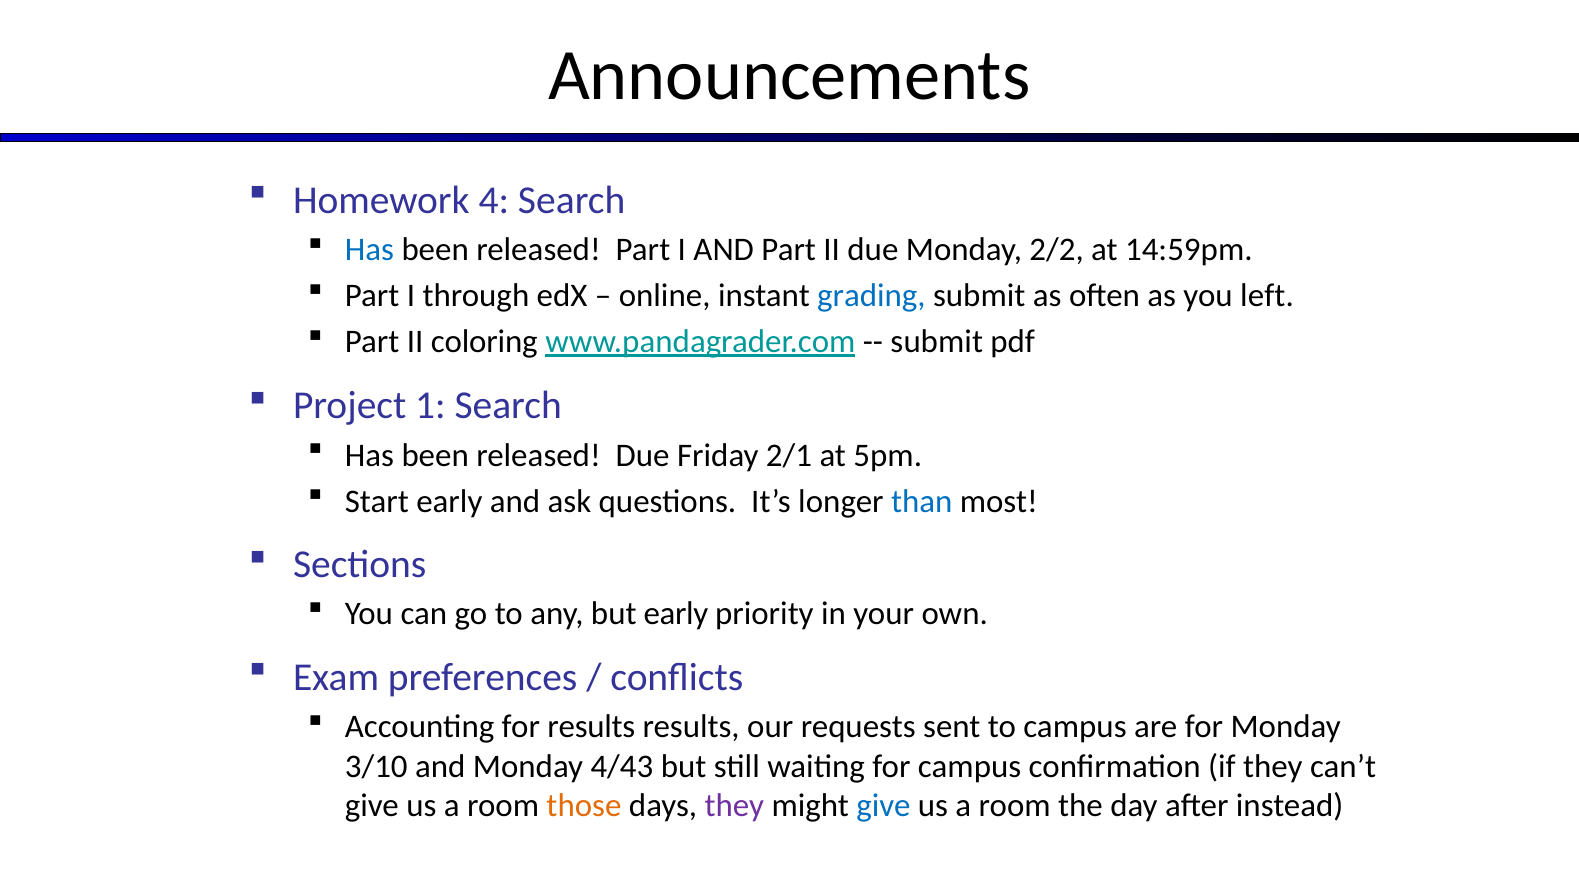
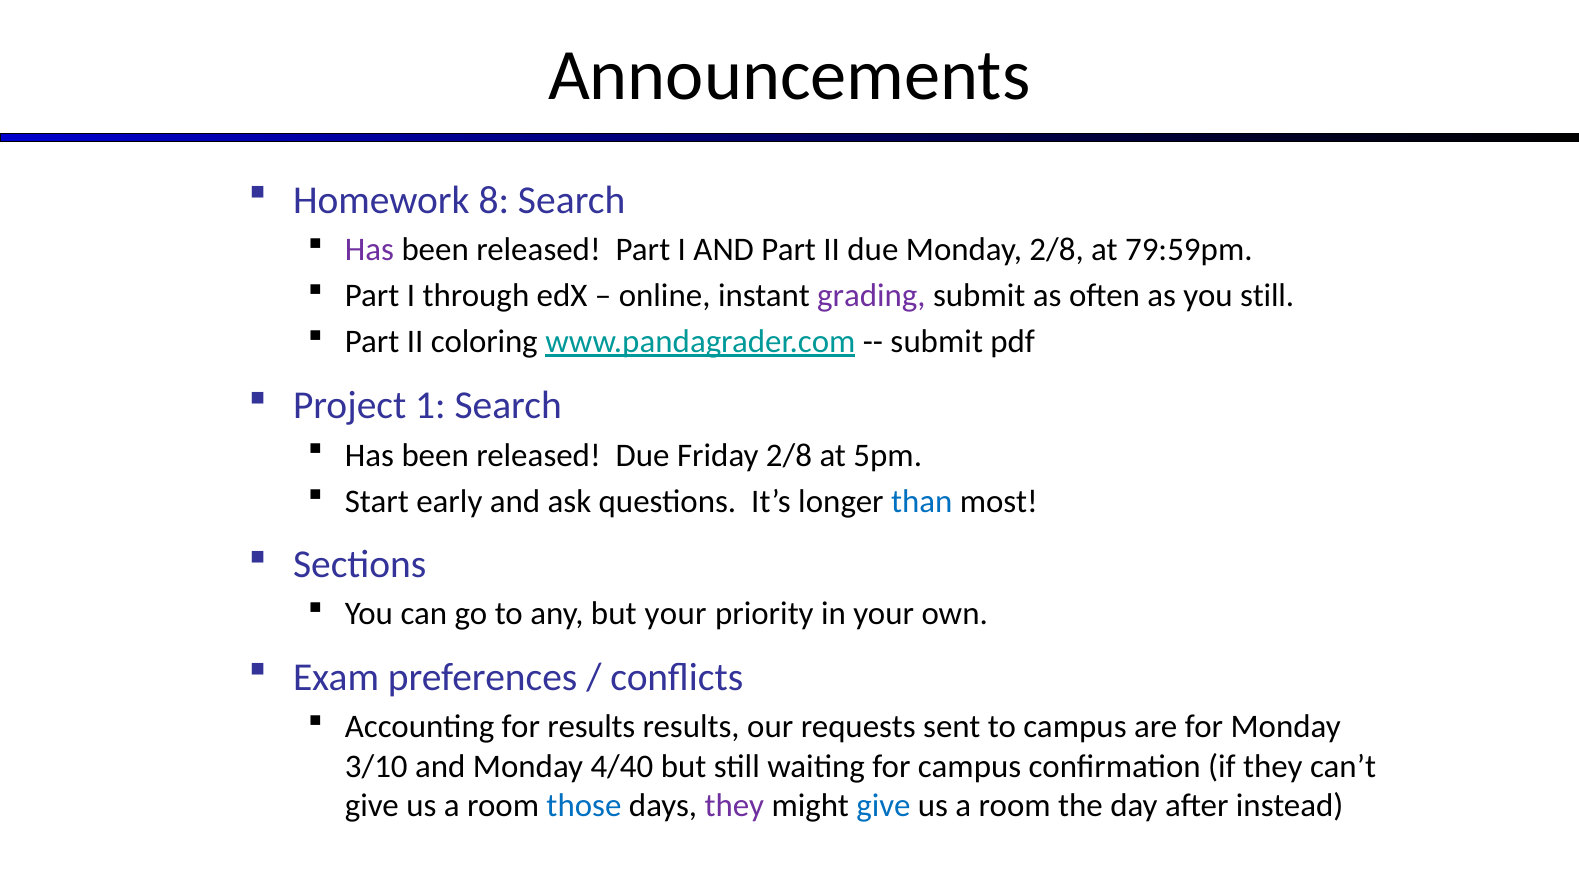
4: 4 -> 8
Has at (369, 250) colour: blue -> purple
Monday 2/2: 2/2 -> 2/8
14:59pm: 14:59pm -> 79:59pm
grading colour: blue -> purple
you left: left -> still
Friday 2/1: 2/1 -> 2/8
but early: early -> your
4/43: 4/43 -> 4/40
those colour: orange -> blue
